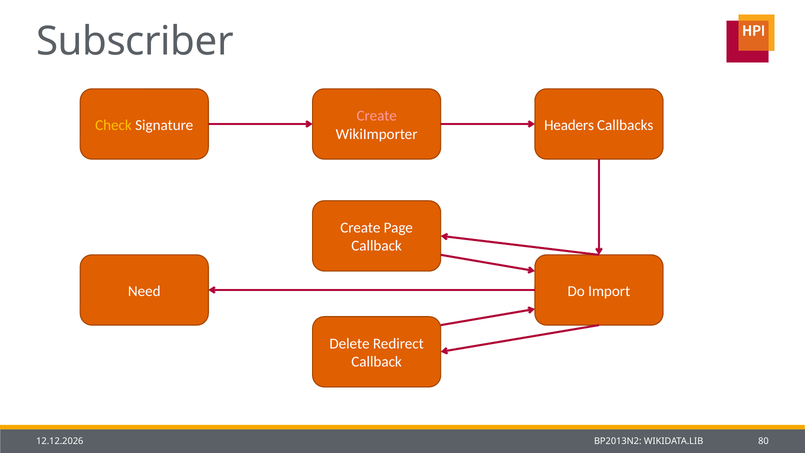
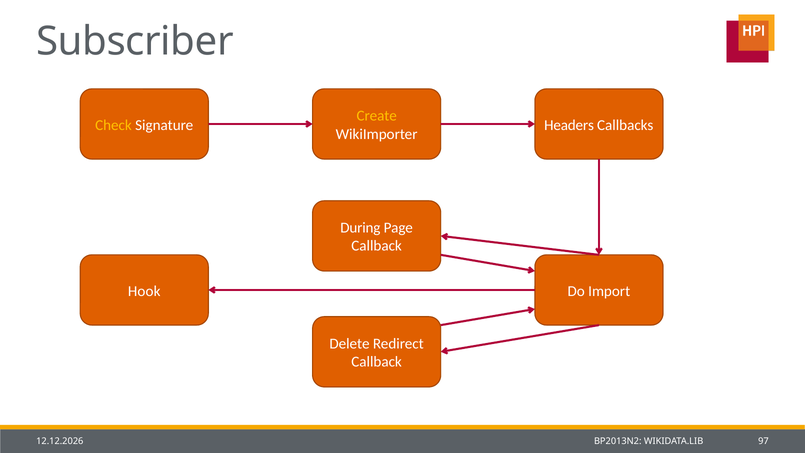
Create at (377, 116) colour: pink -> yellow
Create at (360, 228): Create -> During
Need: Need -> Hook
80: 80 -> 97
